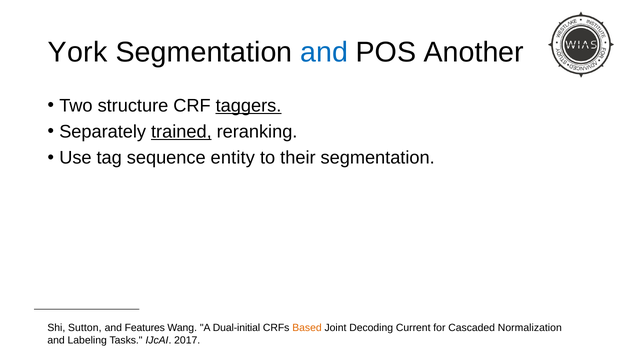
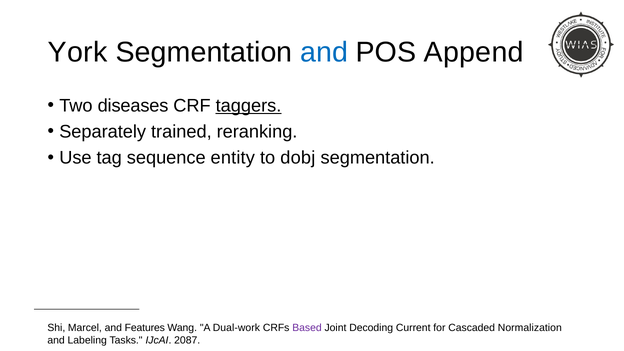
Another: Another -> Append
structure: structure -> diseases
trained underline: present -> none
their: their -> dobj
Sutton: Sutton -> Marcel
Dual-initial: Dual-initial -> Dual-work
Based colour: orange -> purple
2017: 2017 -> 2087
